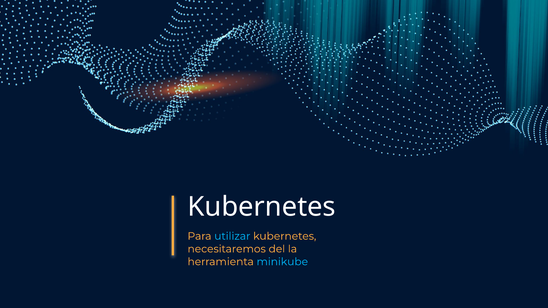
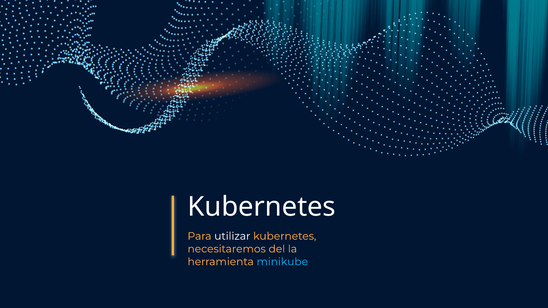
utilizar colour: light blue -> white
